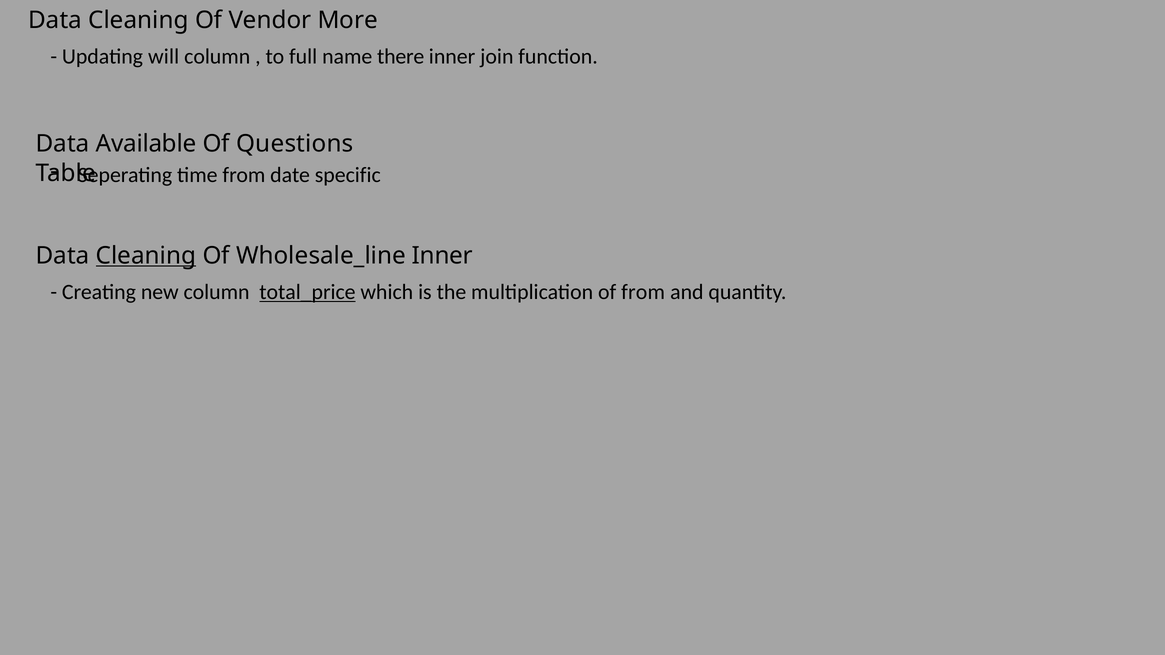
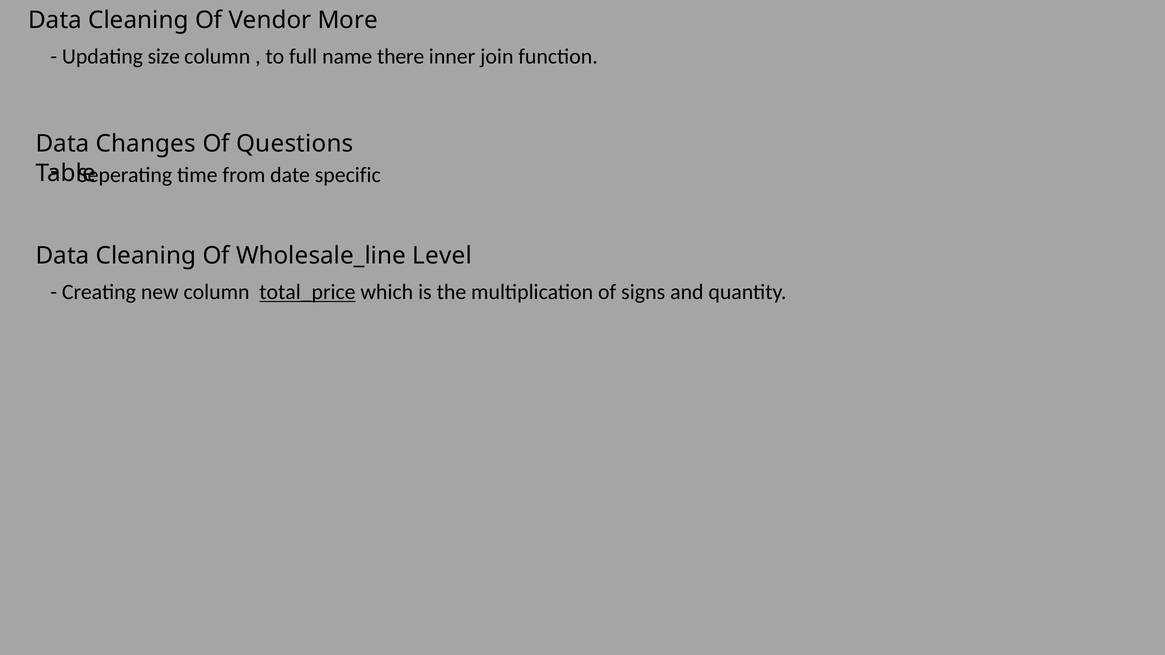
will: will -> size
Available: Available -> Changes
Cleaning at (146, 256) underline: present -> none
Wholesale_line Inner: Inner -> Level
of from: from -> signs
